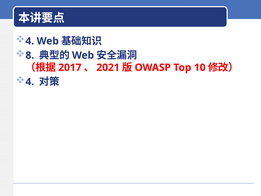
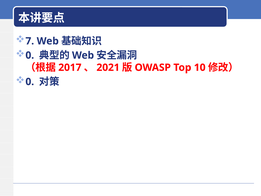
4 at (30, 41): 4 -> 7
8 at (30, 55): 8 -> 0
4 at (30, 82): 4 -> 0
